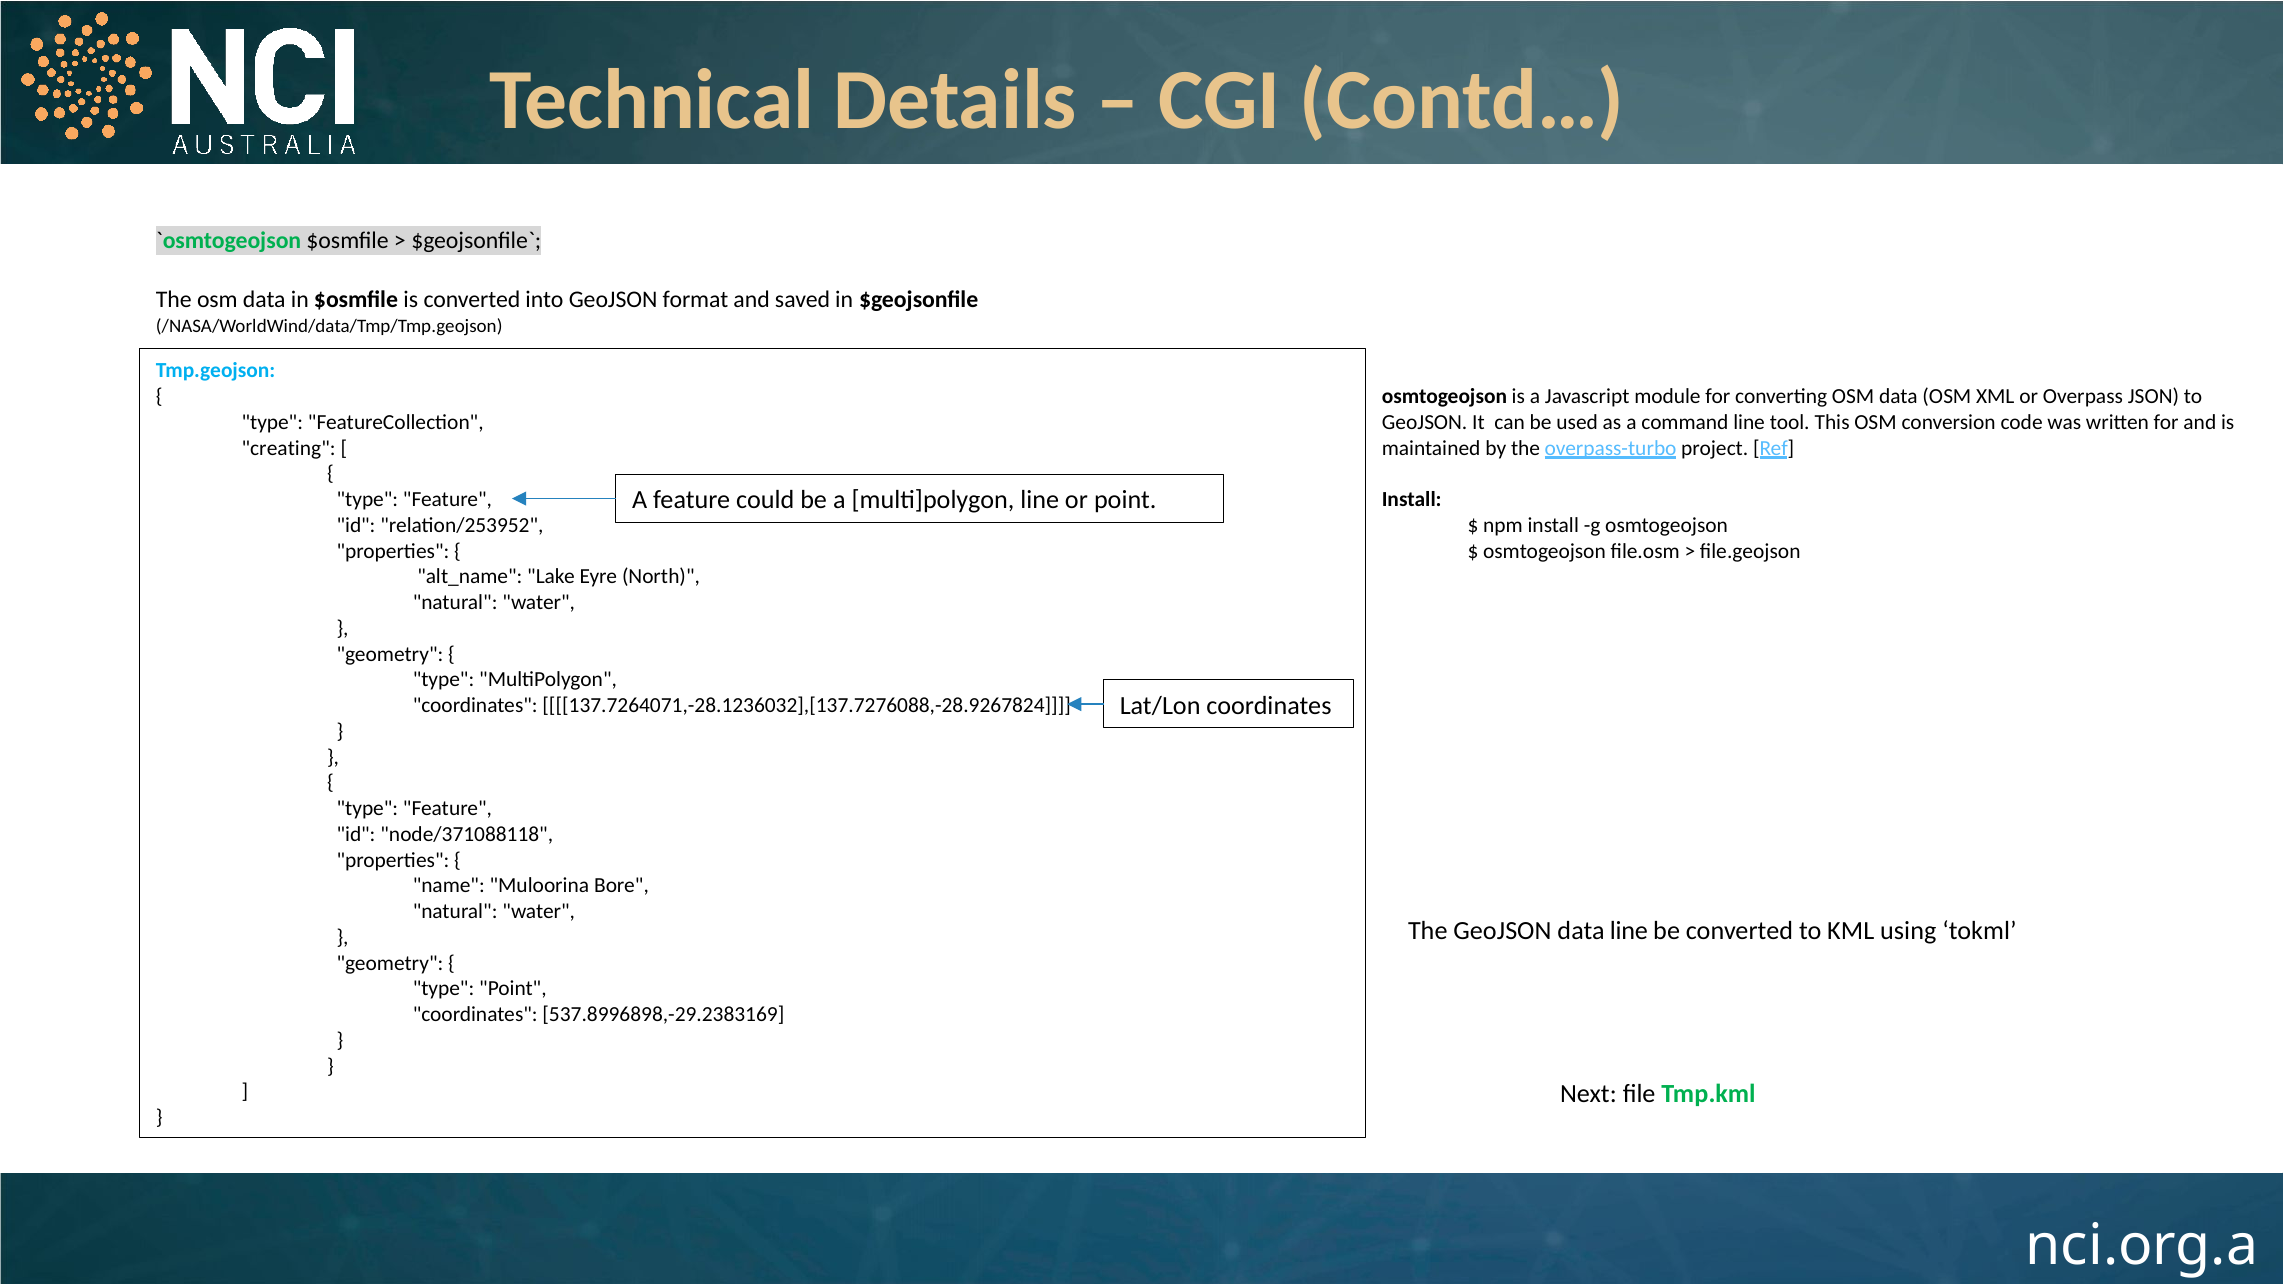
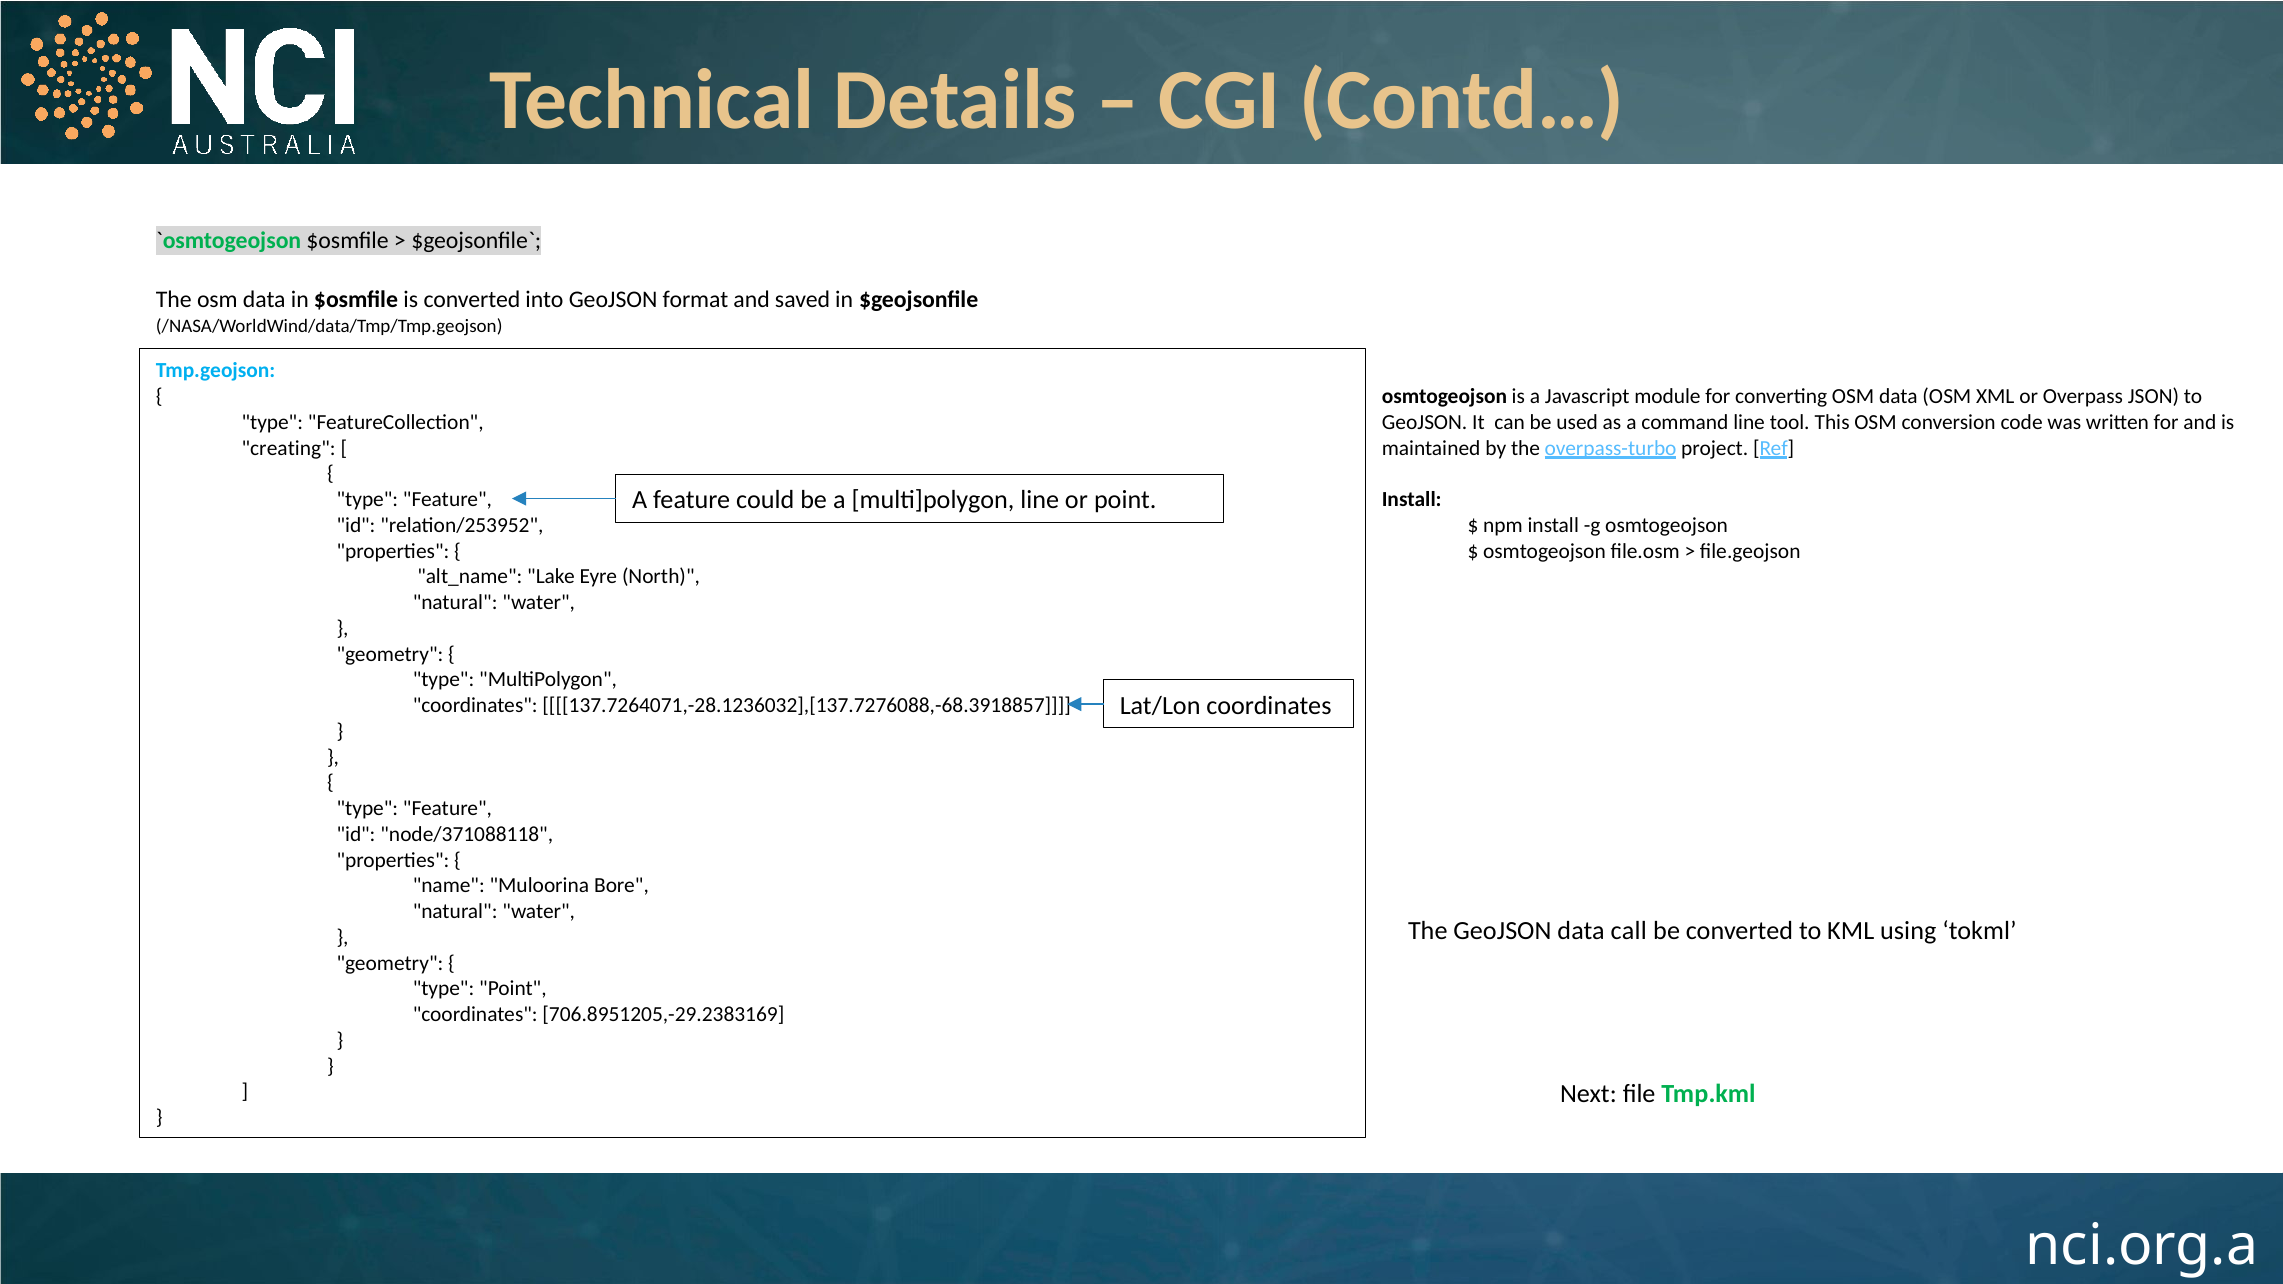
137.7264071,-28.1236032],[137.7276088,-28.9267824: 137.7264071,-28.1236032],[137.7276088,-28.9267824 -> 137.7264071,-28.1236032],[137.7276088,-68.3918857
data line: line -> call
537.8996898,-29.2383169: 537.8996898,-29.2383169 -> 706.8951205,-29.2383169
